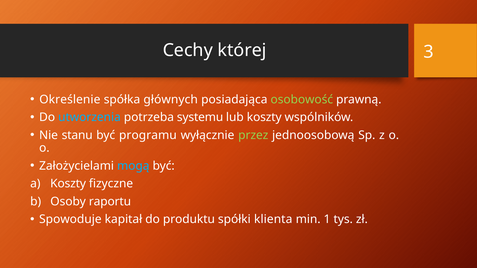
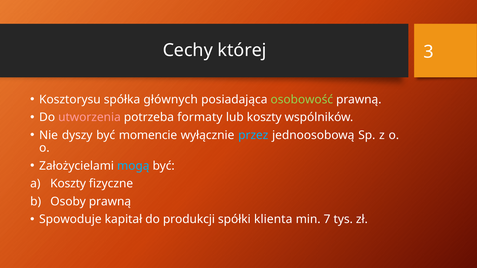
Określenie: Określenie -> Kosztorysu
utworzenia colour: light blue -> pink
systemu: systemu -> formaty
stanu: stanu -> dyszy
programu: programu -> momencie
przez colour: light green -> light blue
Osoby raportu: raportu -> prawną
produktu: produktu -> produkcji
1: 1 -> 7
